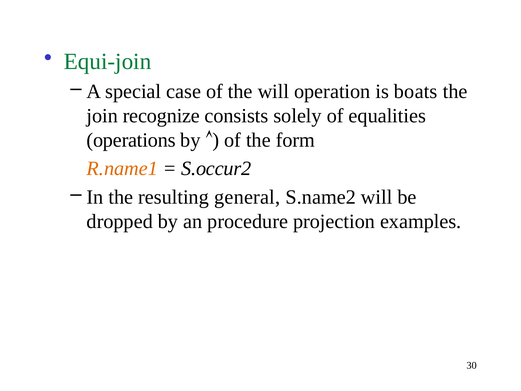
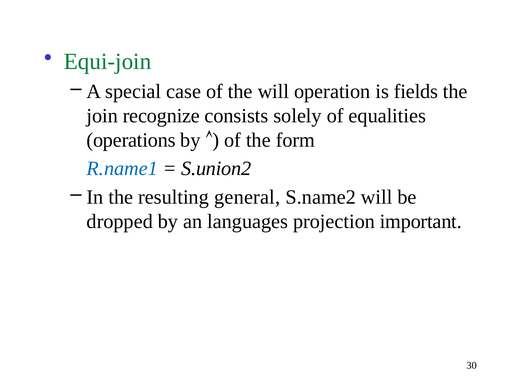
boats: boats -> fields
R.name1 colour: orange -> blue
S.occur2: S.occur2 -> S.union2
procedure: procedure -> languages
examples: examples -> important
